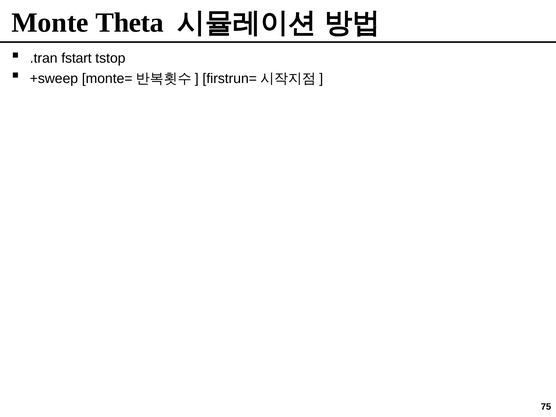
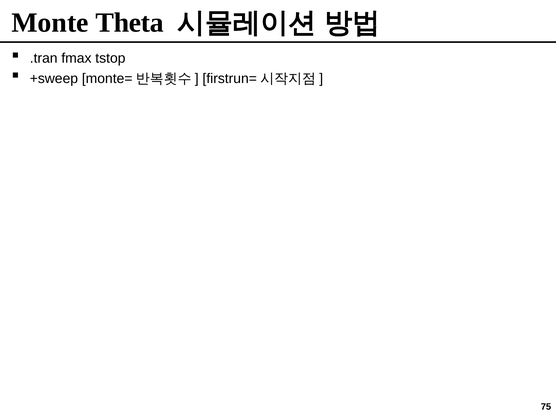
fstart: fstart -> fmax
